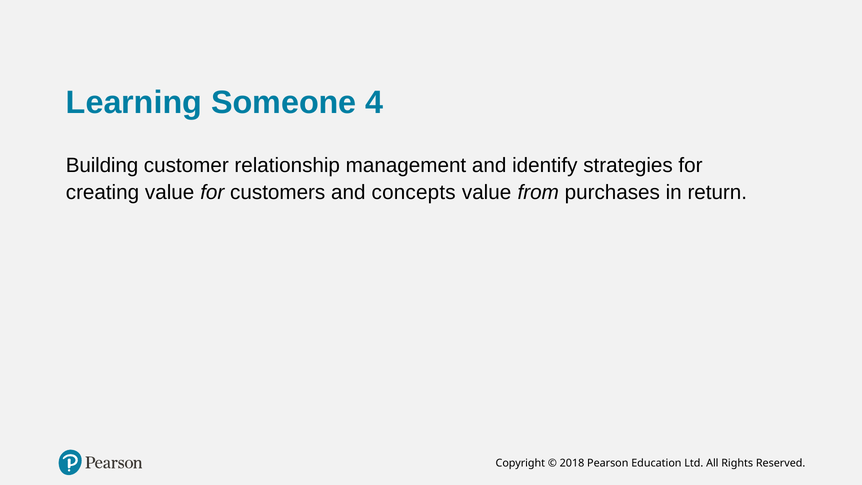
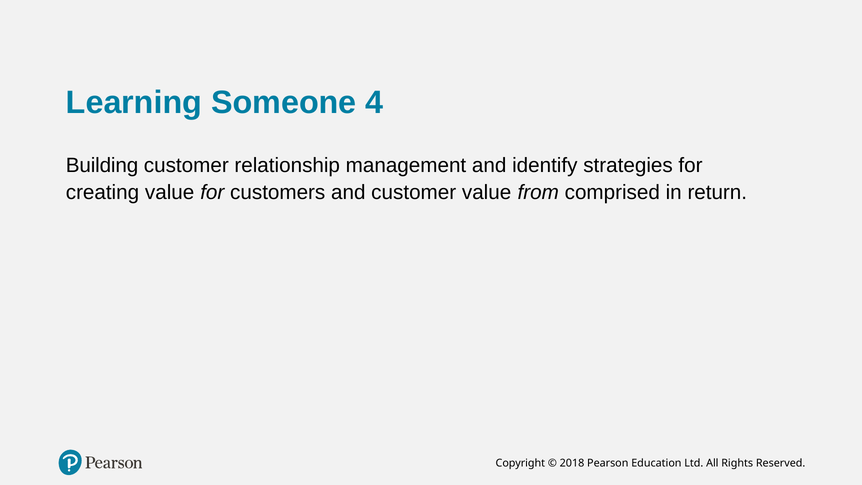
and concepts: concepts -> customer
purchases: purchases -> comprised
